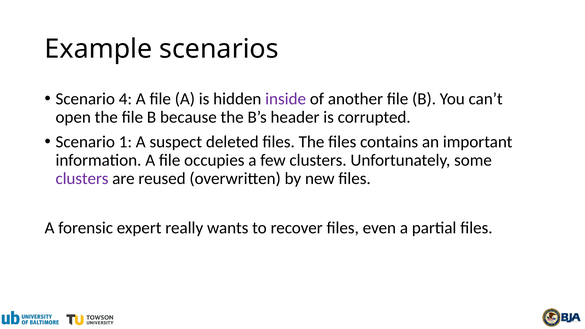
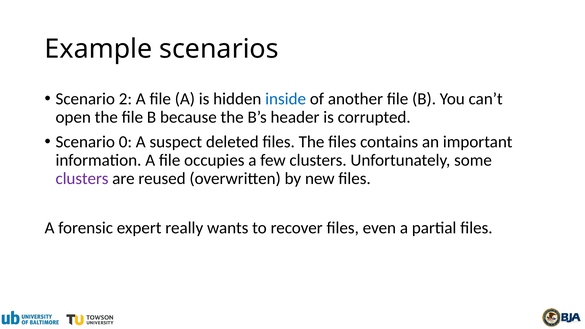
4: 4 -> 2
inside colour: purple -> blue
1: 1 -> 0
